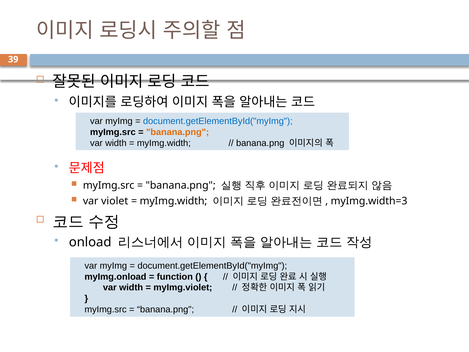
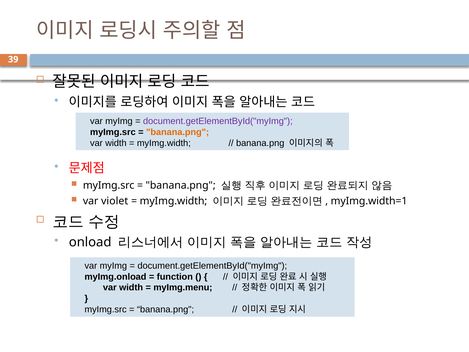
document.getElementById("myImg at (218, 121) colour: blue -> purple
myImg.width=3: myImg.width=3 -> myImg.width=1
myImg.violet: myImg.violet -> myImg.menu
